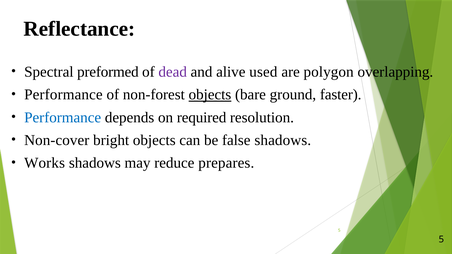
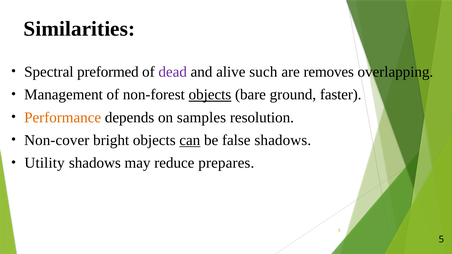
Reflectance: Reflectance -> Similarities
used: used -> such
polygon: polygon -> removes
Performance at (63, 95): Performance -> Management
Performance at (63, 118) colour: blue -> orange
required: required -> samples
can underline: none -> present
Works: Works -> Utility
